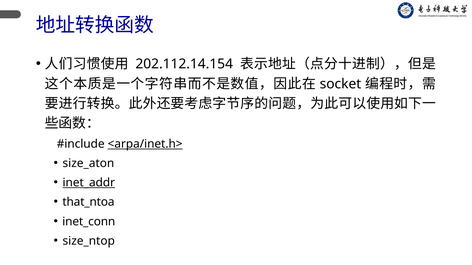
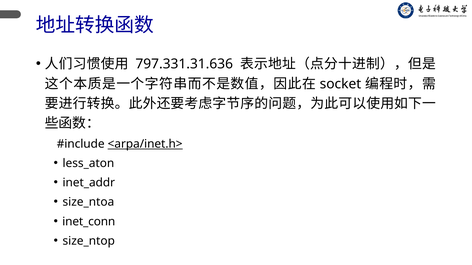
202.112.14.154: 202.112.14.154 -> 797.331.31.636
size_aton: size_aton -> less_aton
inet_addr underline: present -> none
that_ntoa: that_ntoa -> size_ntoa
